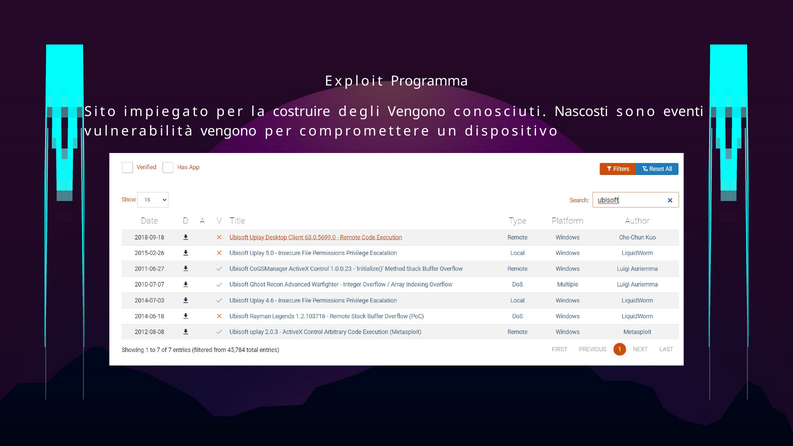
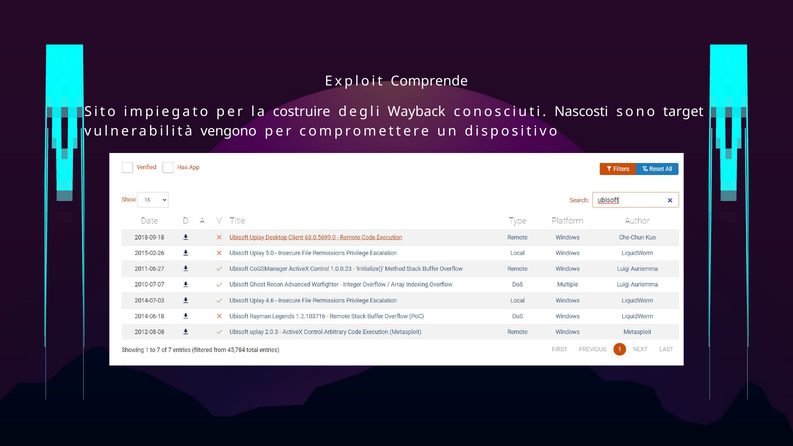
Programma: Programma -> Comprende
degli Vengono: Vengono -> Wayback
eventi: eventi -> target
